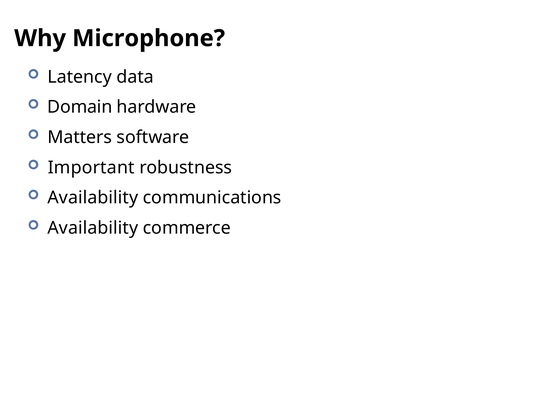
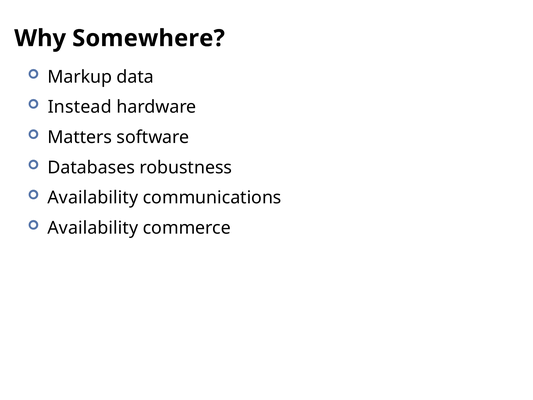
Microphone: Microphone -> Somewhere
Latency: Latency -> Markup
Domain: Domain -> Instead
Important: Important -> Databases
